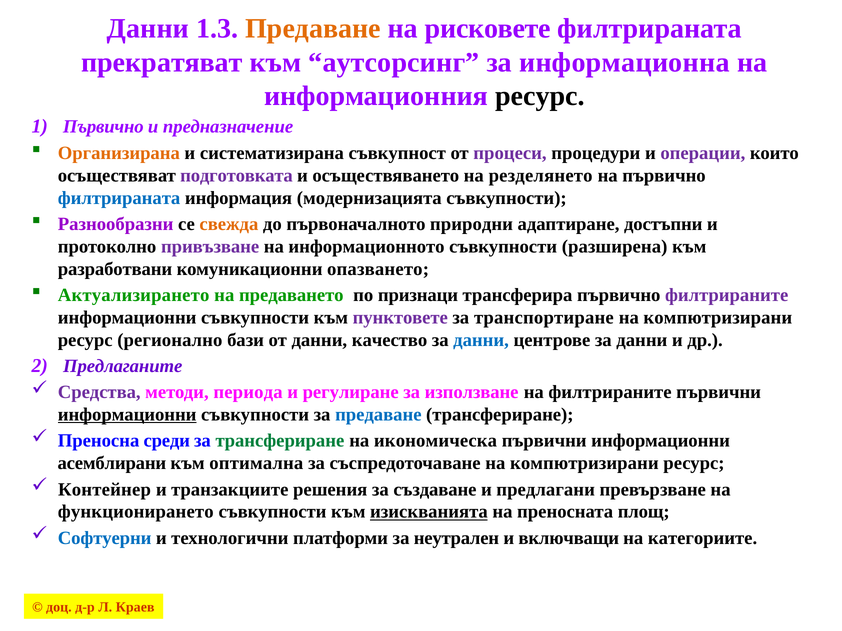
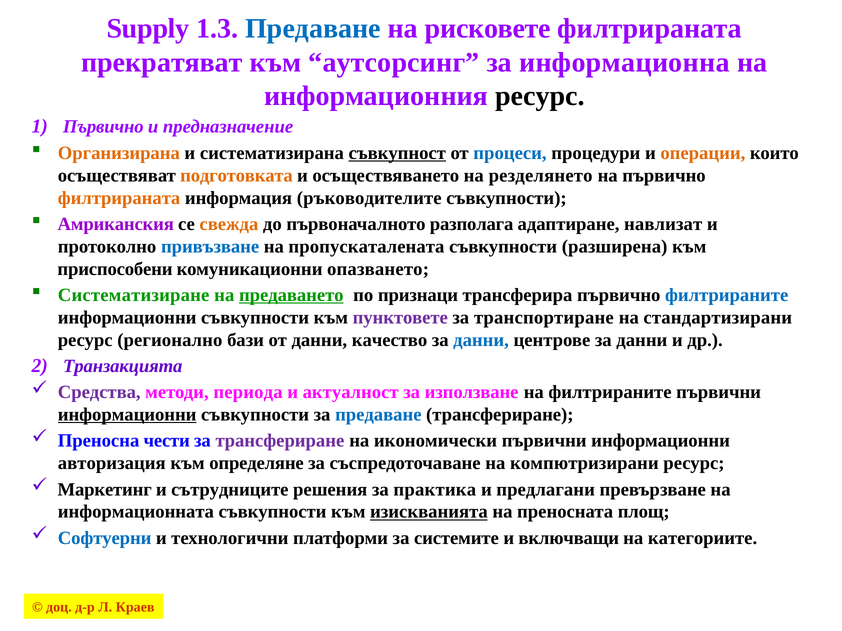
Данни at (148, 29): Данни -> Supply
Предаване at (313, 29) colour: orange -> blue
съвкупност underline: none -> present
процеси colour: purple -> blue
операции colour: purple -> orange
подготовката colour: purple -> orange
филтрираната at (119, 198) colour: blue -> orange
модернизацията: модернизацията -> ръководителите
Разнообразни: Разнообразни -> Амриканския
природни: природни -> разполага
достъпни: достъпни -> навлизат
привъзване colour: purple -> blue
информационното: информационното -> пропускаталената
разработвани: разработвани -> приспособени
Актуализирането: Актуализирането -> Систематизиране
предаването underline: none -> present
филтрираните at (727, 295) colour: purple -> blue
компютризирани at (718, 318): компютризирани -> стандартизирани
Предлаганите: Предлаганите -> Транзакцията
регулиране: регулиране -> актуалност
среди: среди -> чести
трансфериране at (280, 441) colour: green -> purple
икономическа: икономическа -> икономически
асемблирани: асемблирани -> авторизация
оптимална: оптимална -> определяне
Контейнер: Контейнер -> Маркетинг
транзакциите: транзакциите -> сътрудниците
създаване: създаване -> практика
функционирането: функционирането -> информационната
неутрален: неутрален -> системите
